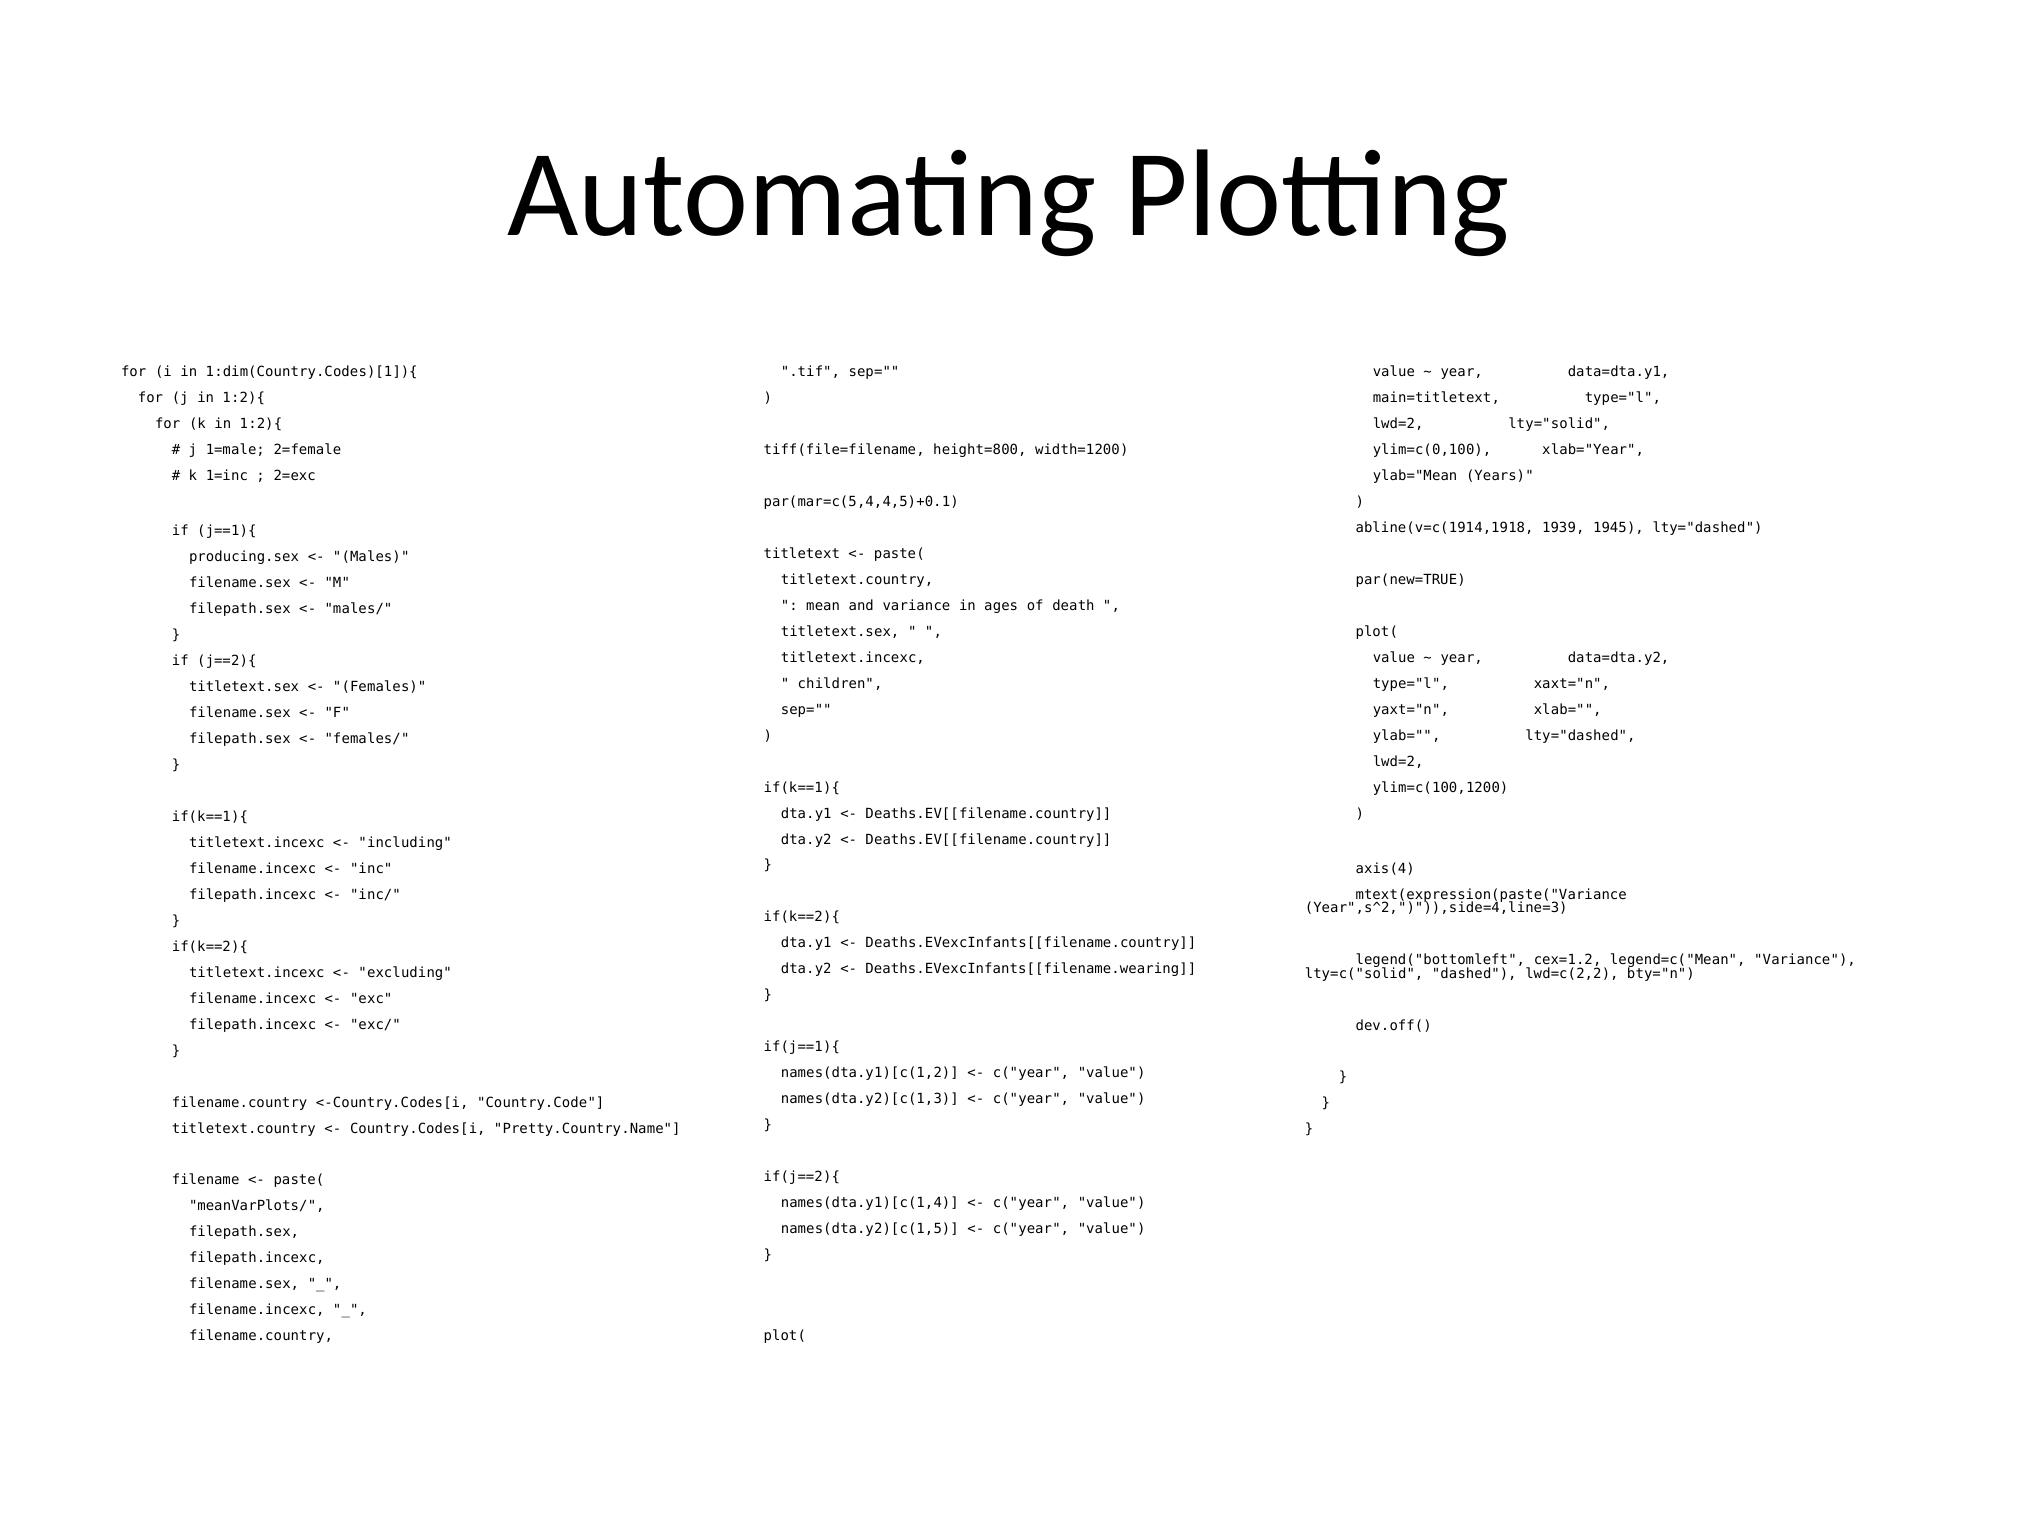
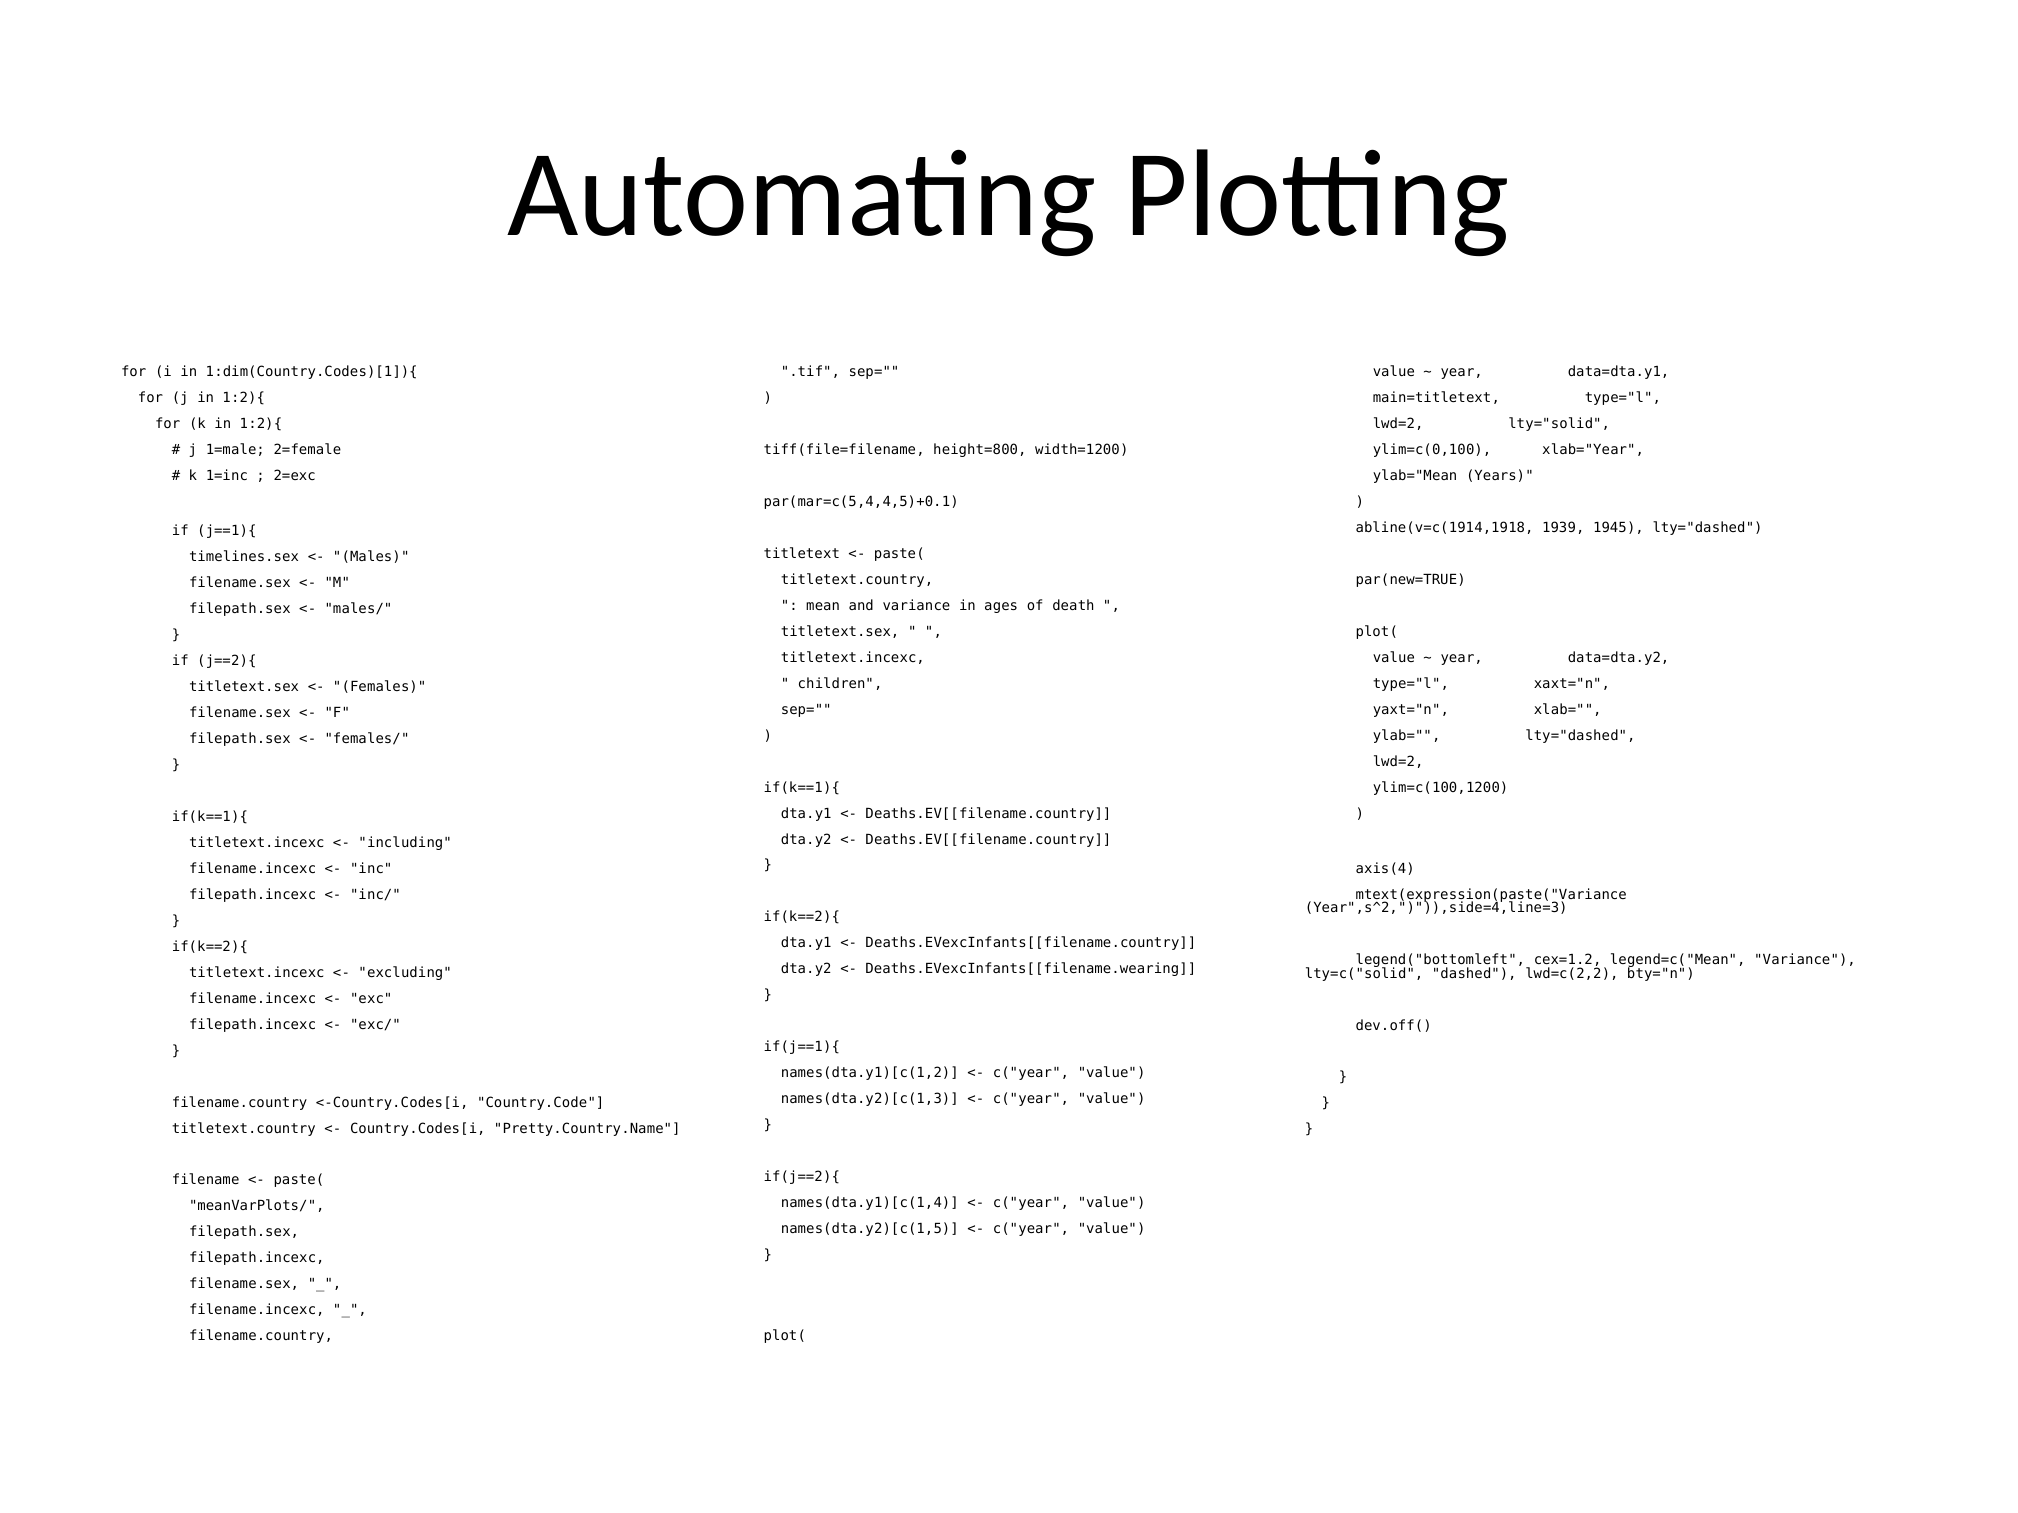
producing.sex: producing.sex -> timelines.sex
